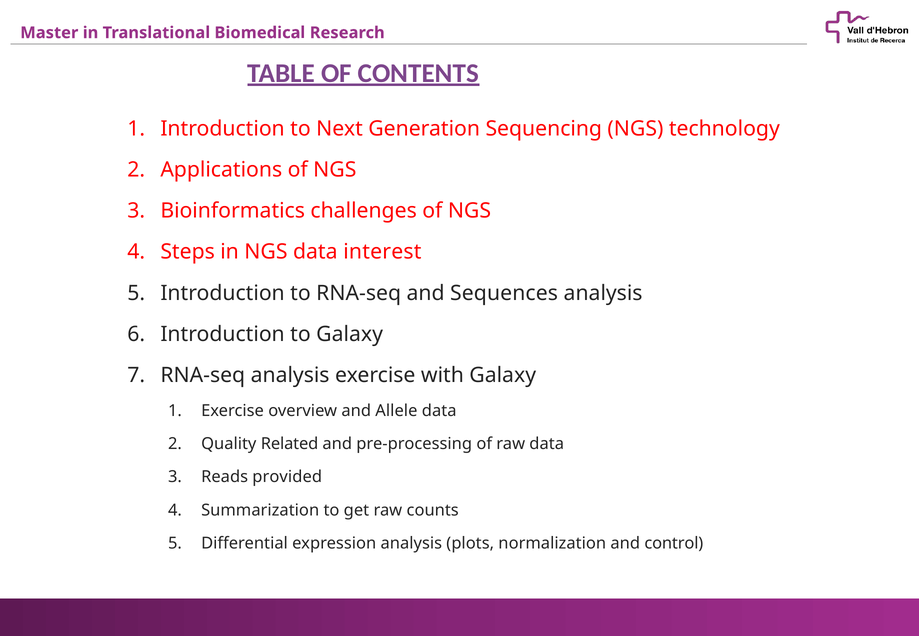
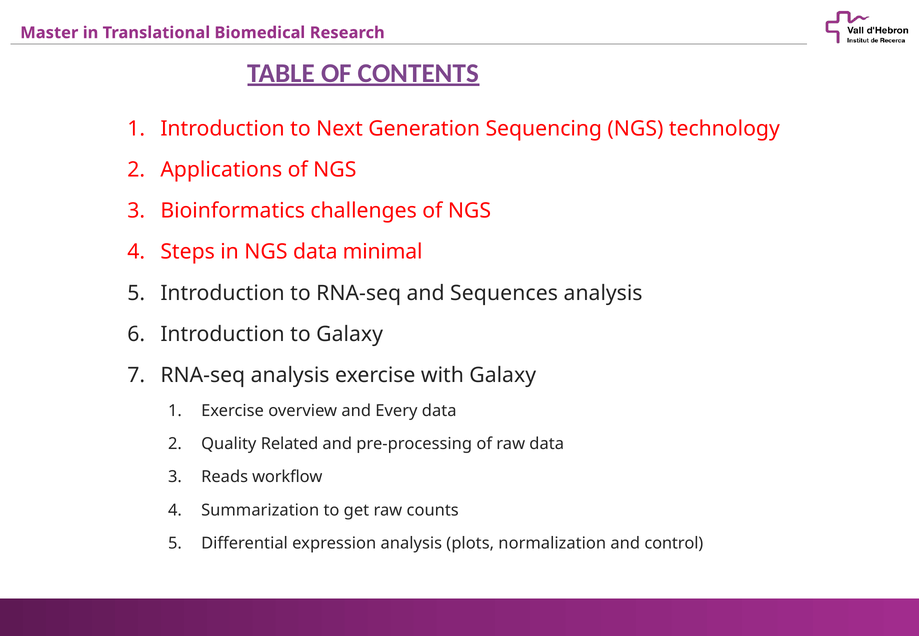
interest: interest -> minimal
Allele: Allele -> Every
provided: provided -> workflow
